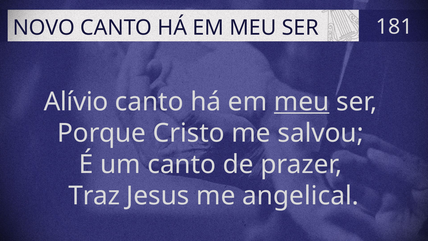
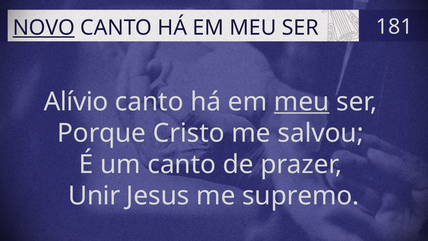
NOVO underline: none -> present
Traz: Traz -> Unir
angelical: angelical -> supremo
